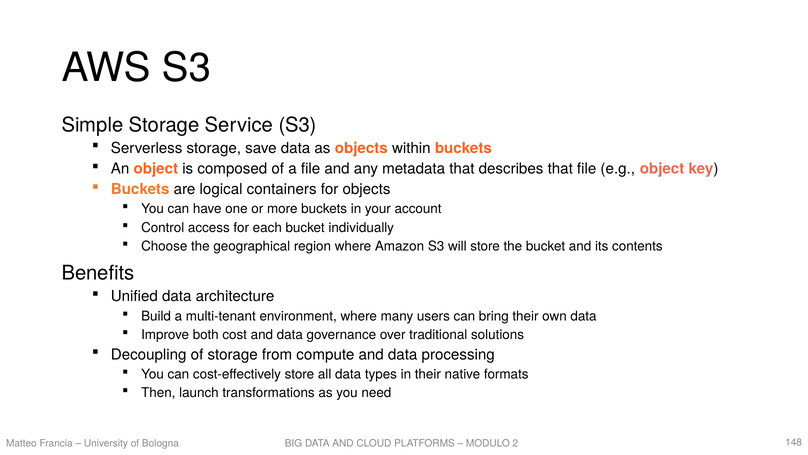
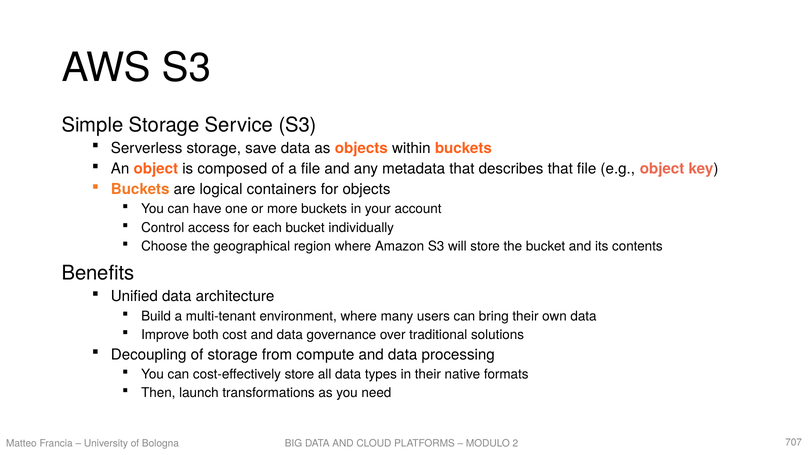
148: 148 -> 707
